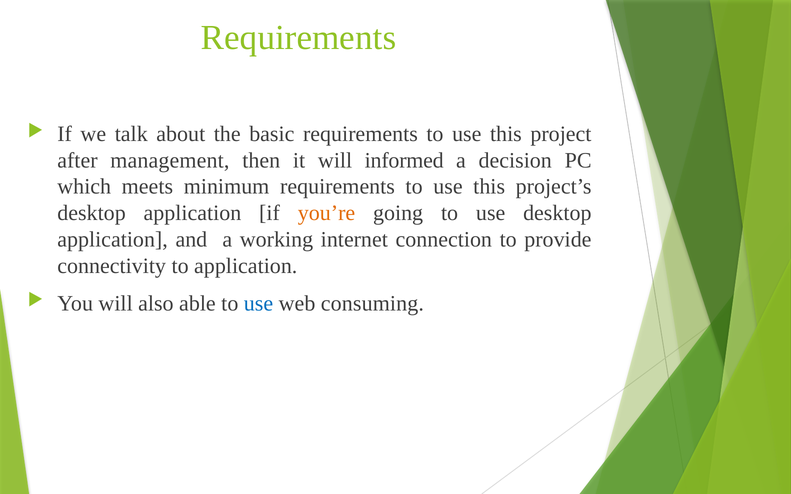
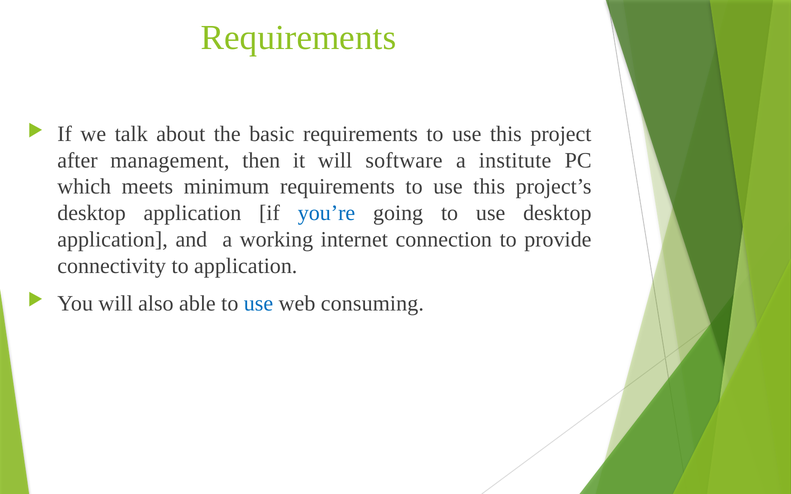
informed: informed -> software
decision: decision -> institute
you’re colour: orange -> blue
